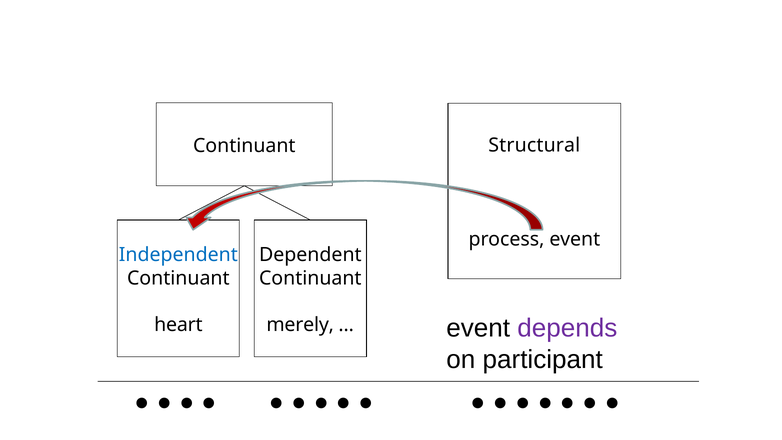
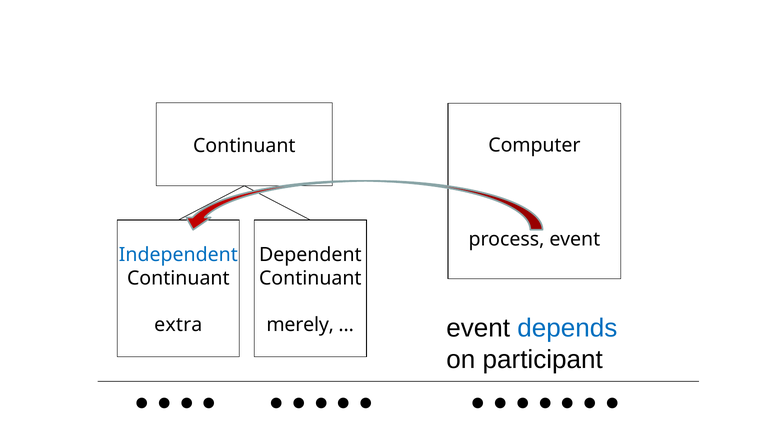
Structural: Structural -> Computer
depends colour: purple -> blue
heart: heart -> extra
